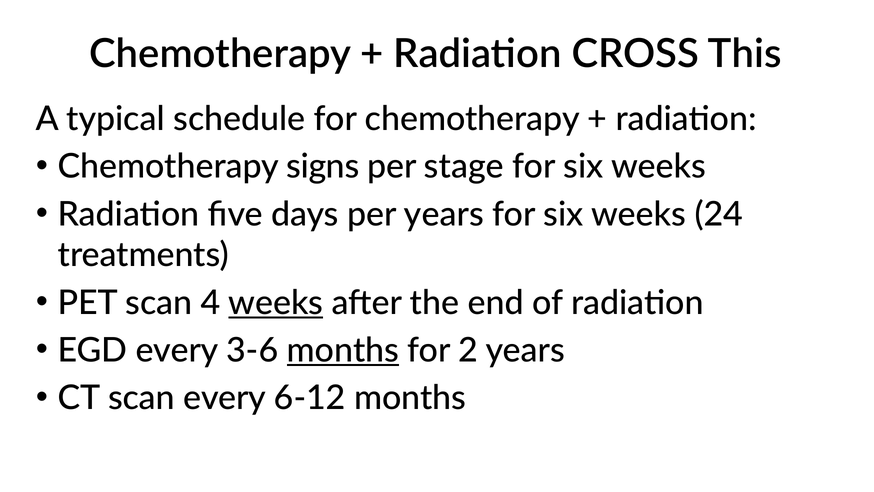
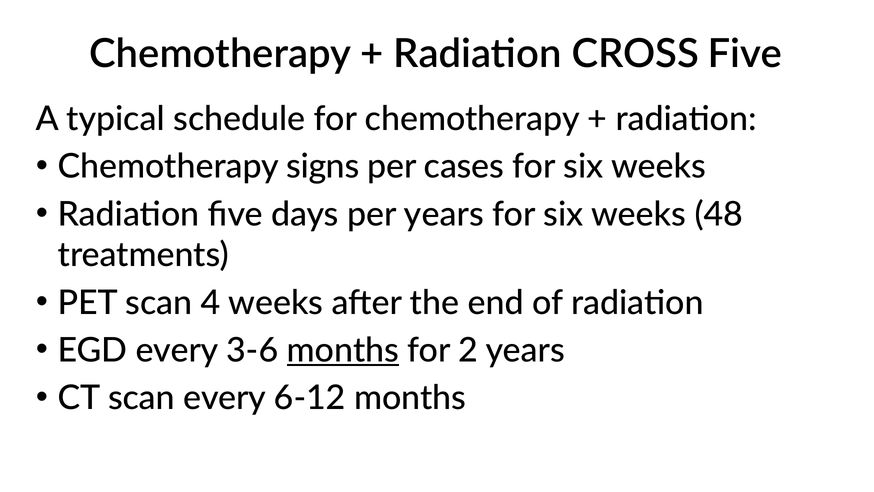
CROSS This: This -> Five
stage: stage -> cases
24: 24 -> 48
weeks at (276, 303) underline: present -> none
